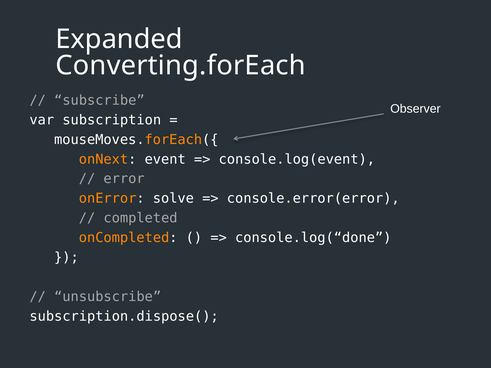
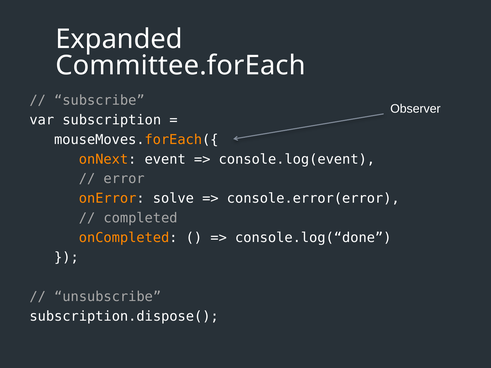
Converting.forEach: Converting.forEach -> Committee.forEach
